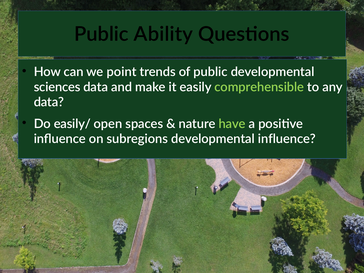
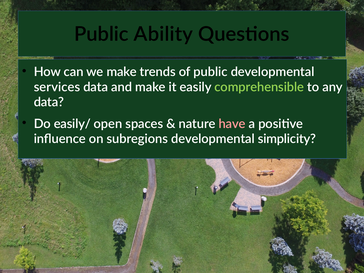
we point: point -> make
sciences: sciences -> services
have colour: light green -> pink
developmental influence: influence -> simplicity
